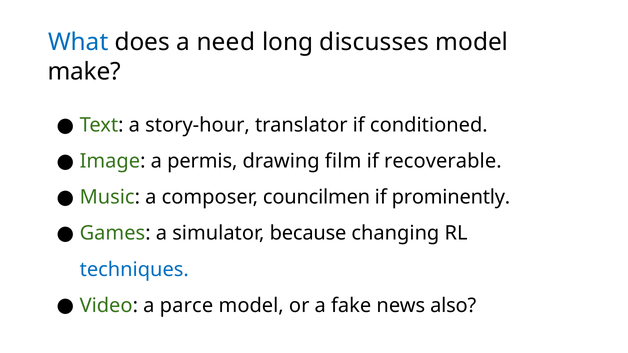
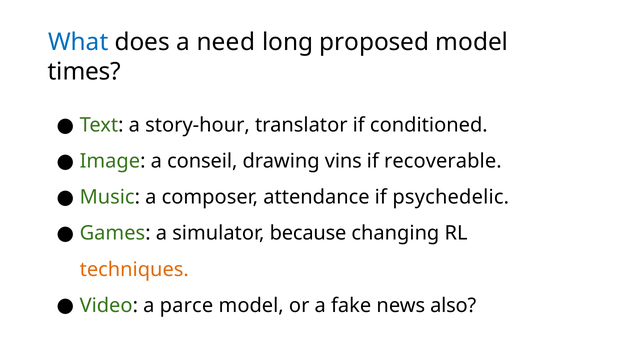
discusses: discusses -> proposed
make: make -> times
permis: permis -> conseil
film: film -> vins
councilmen: councilmen -> attendance
prominently: prominently -> psychedelic
techniques colour: blue -> orange
